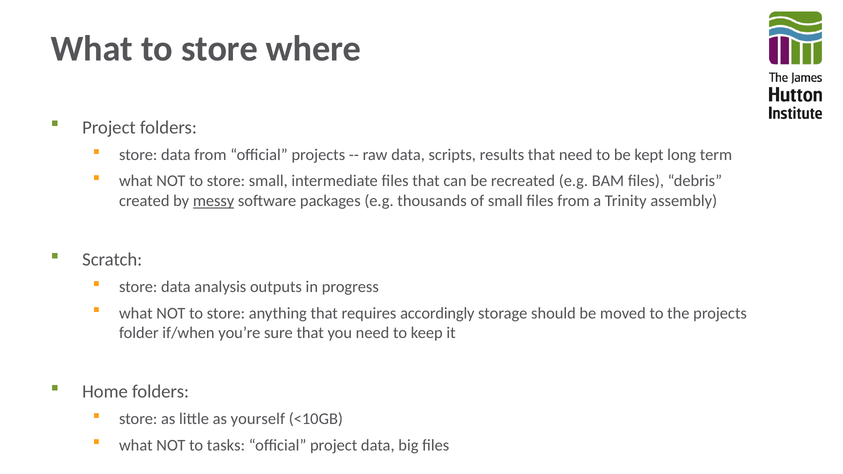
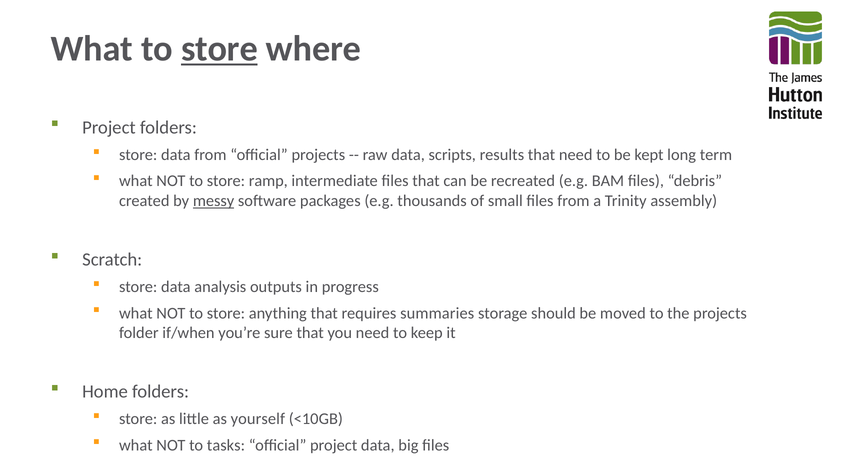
store at (219, 49) underline: none -> present
store small: small -> ramp
accordingly: accordingly -> summaries
